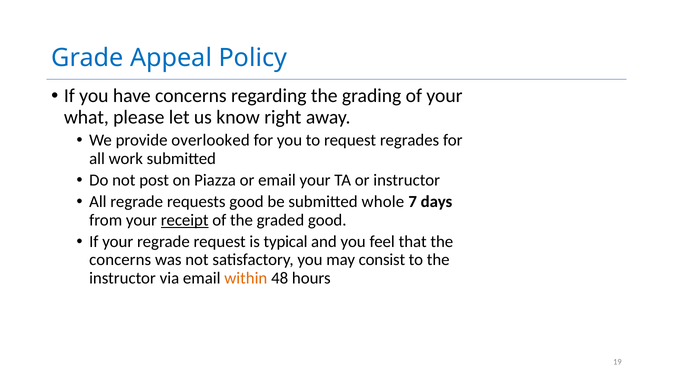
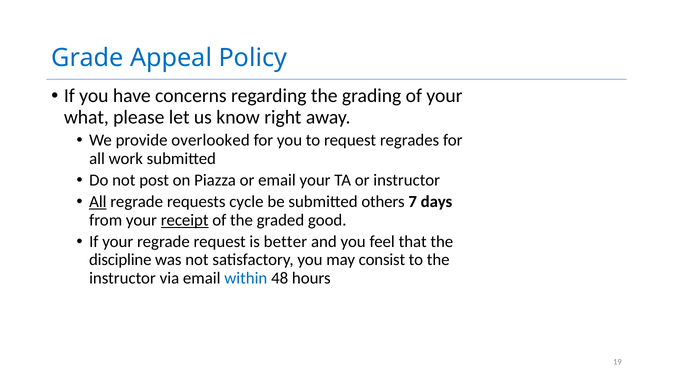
All at (98, 202) underline: none -> present
requests good: good -> cycle
whole: whole -> others
typical: typical -> better
concerns at (120, 260): concerns -> discipline
within colour: orange -> blue
